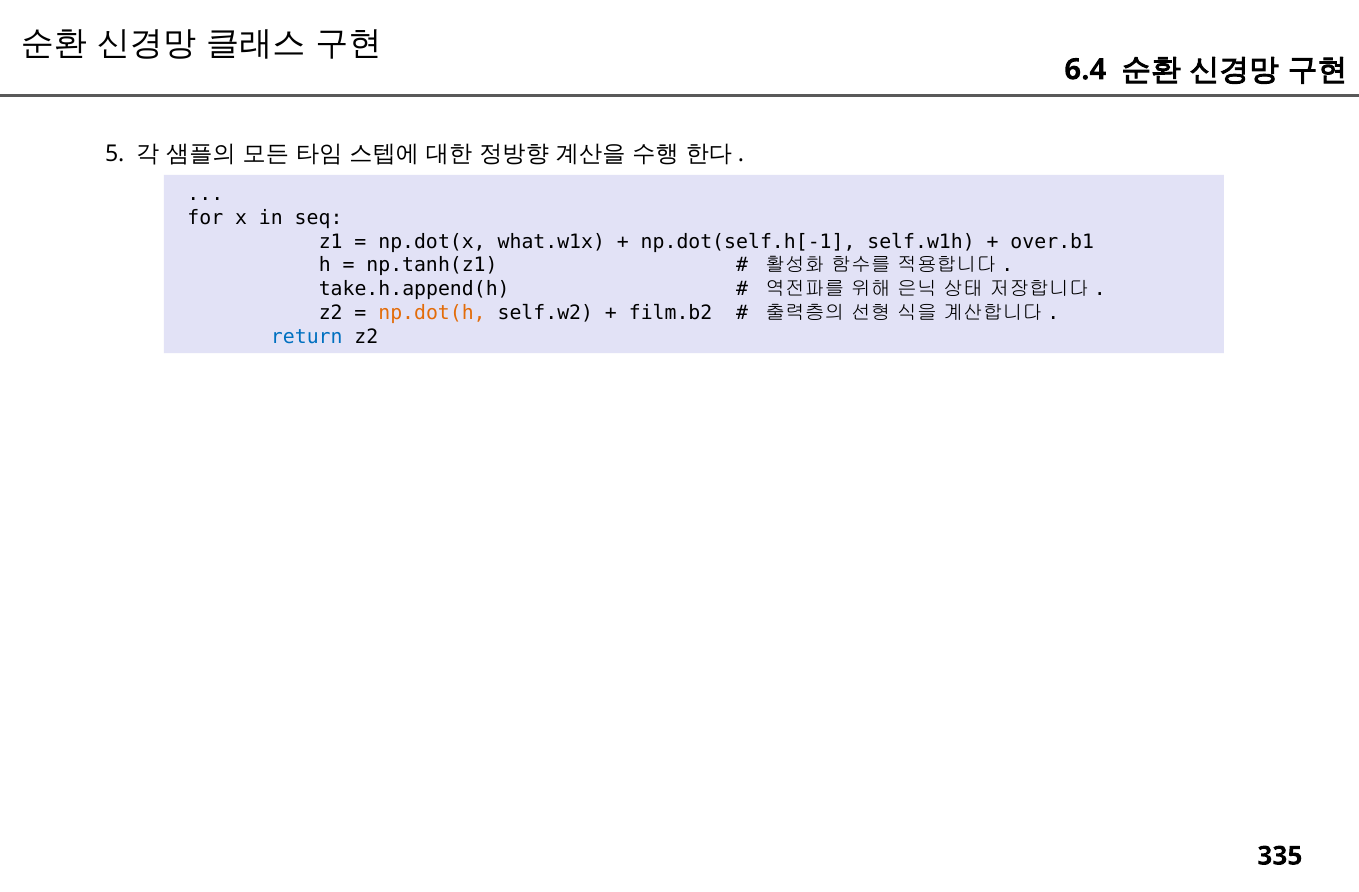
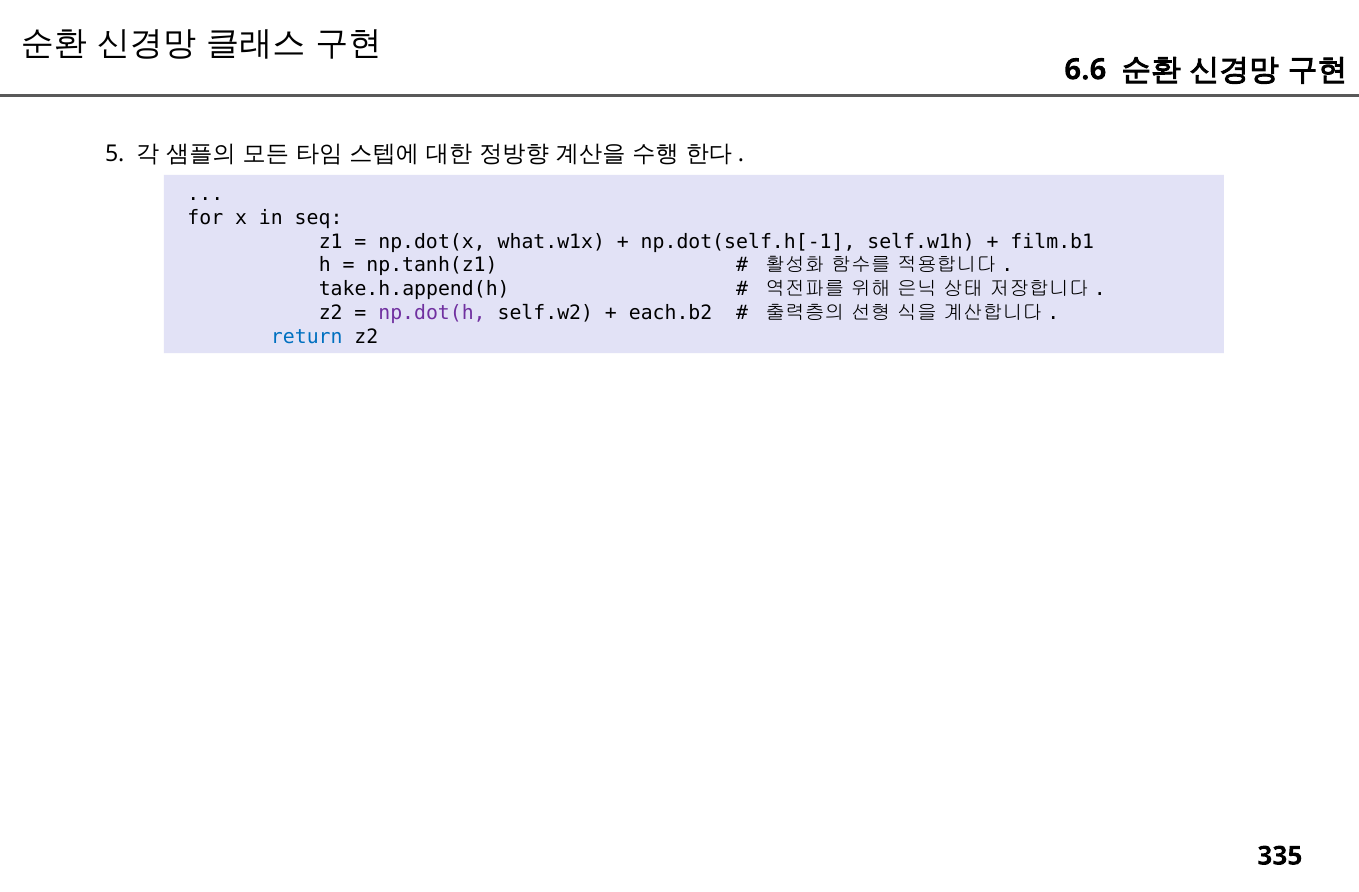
6.4: 6.4 -> 6.6
over.b1: over.b1 -> film.b1
np.dot(h colour: orange -> purple
film.b2: film.b2 -> each.b2
